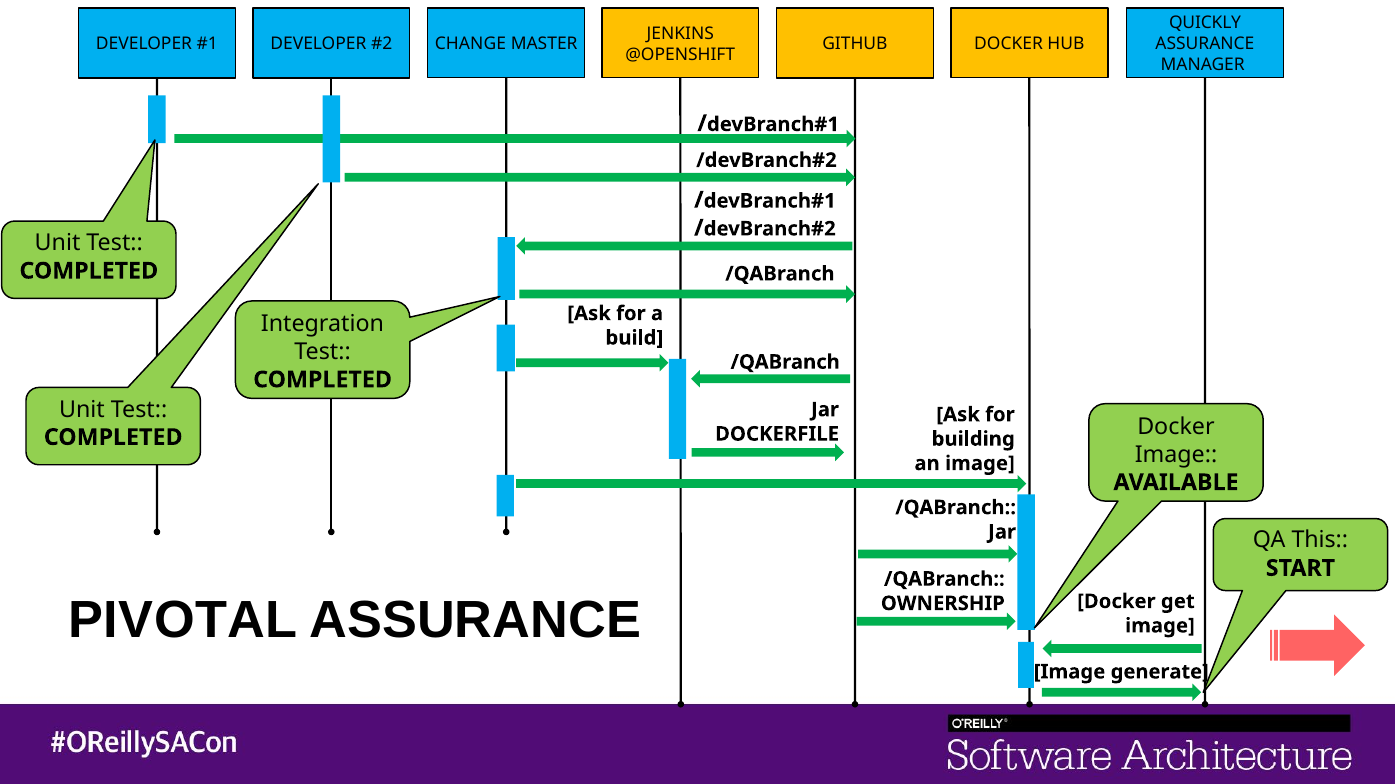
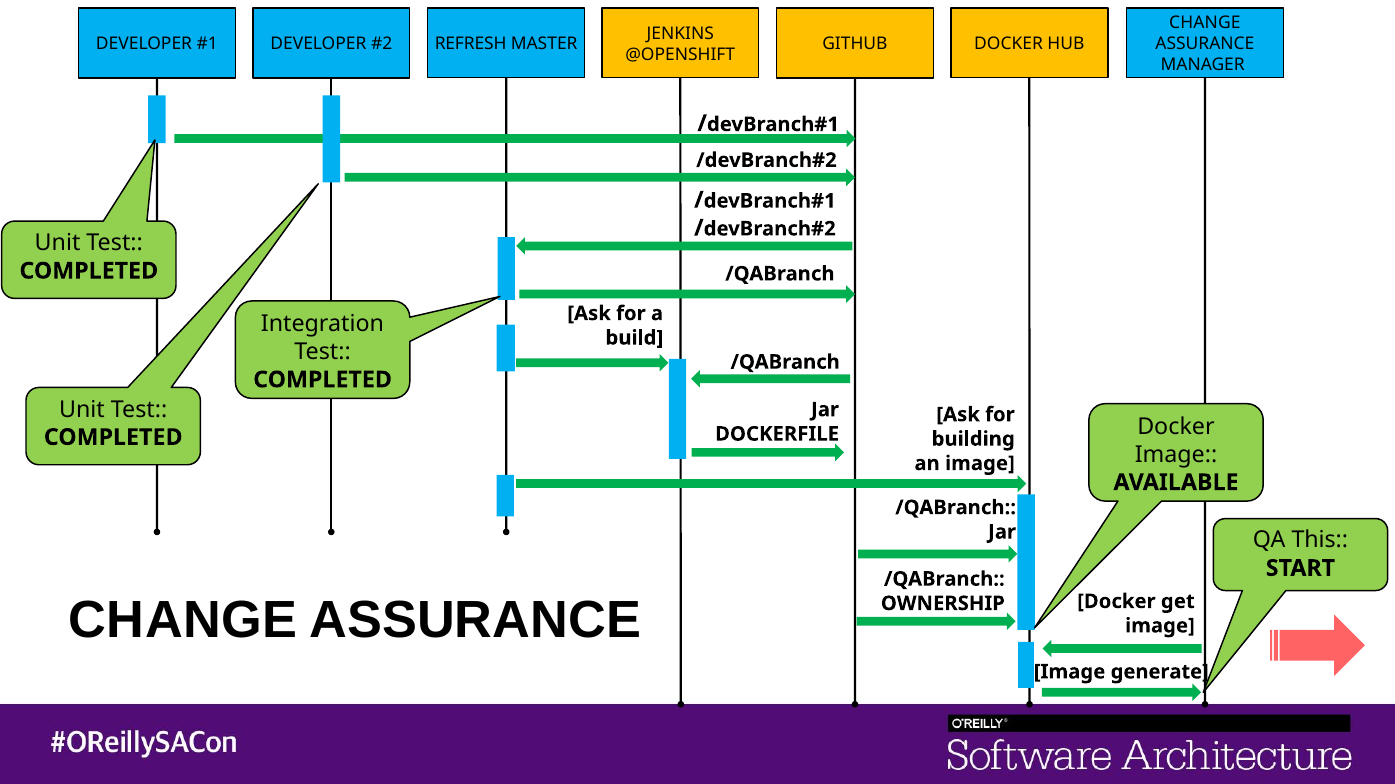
QUICKLY at (1205, 23): QUICKLY -> CHANGE
CHANGE: CHANGE -> REFRESH
PIVOTAL at (183, 621): PIVOTAL -> CHANGE
